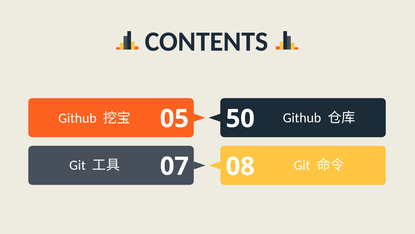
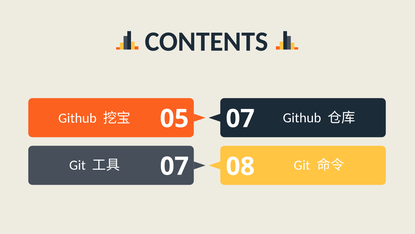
05 50: 50 -> 07
